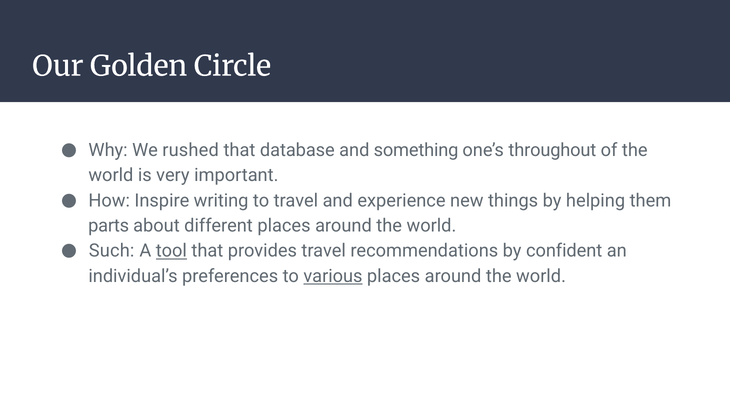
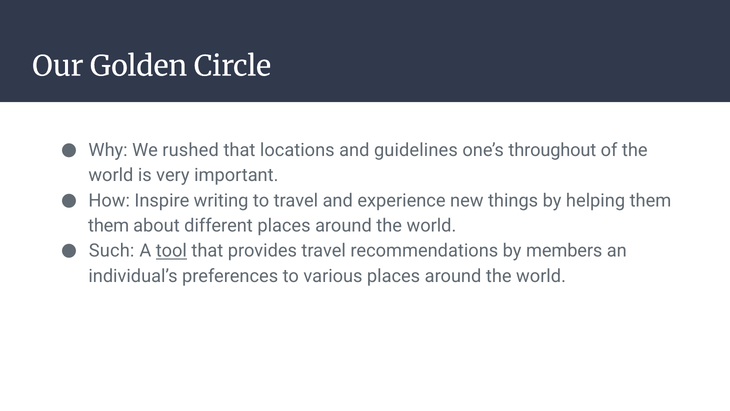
database: database -> locations
something: something -> guidelines
parts at (109, 226): parts -> them
confident: confident -> members
various underline: present -> none
